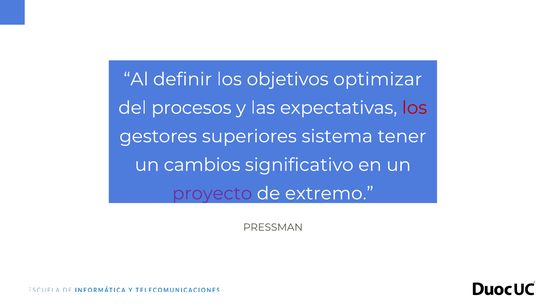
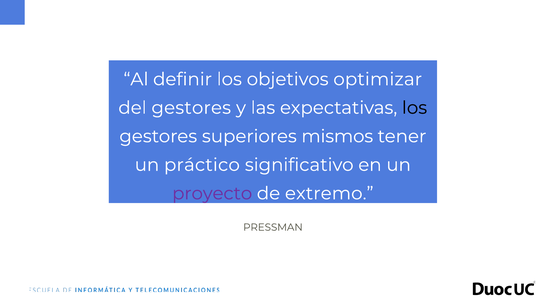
del procesos: procesos -> gestores
los at (415, 108) colour: red -> black
sistema: sistema -> mismos
cambios: cambios -> práctico
